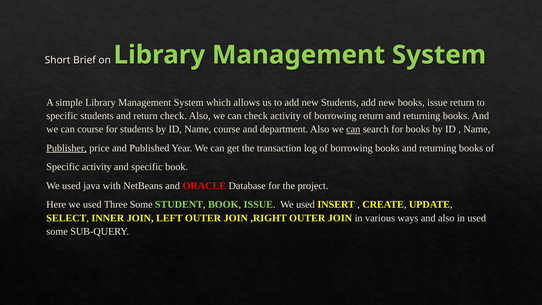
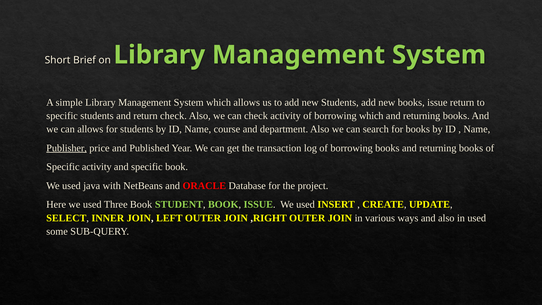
borrowing return: return -> which
can course: course -> allows
can at (353, 129) underline: present -> none
Three Some: Some -> Book
